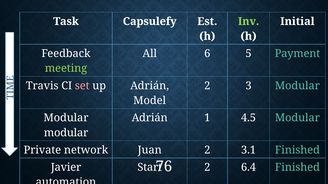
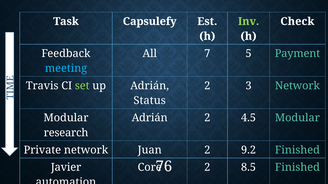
Initial: Initial -> Check
6: 6 -> 7
meeting colour: light green -> light blue
set colour: pink -> light green
3 Modular: Modular -> Network
Model: Model -> Status
Adrián 1: 1 -> 2
modular at (66, 133): modular -> research
3.1: 3.1 -> 9.2
Start: Start -> Core
6.4: 6.4 -> 8.5
